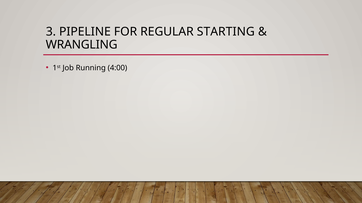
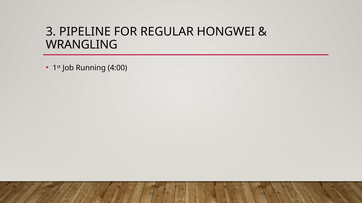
STARTING: STARTING -> HONGWEI
